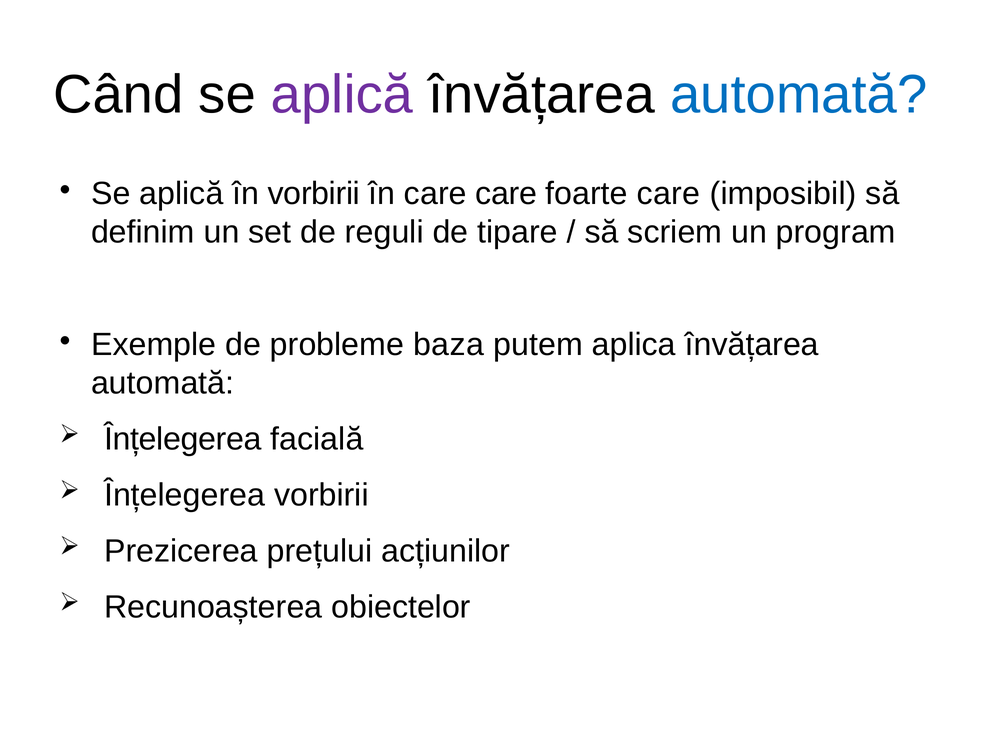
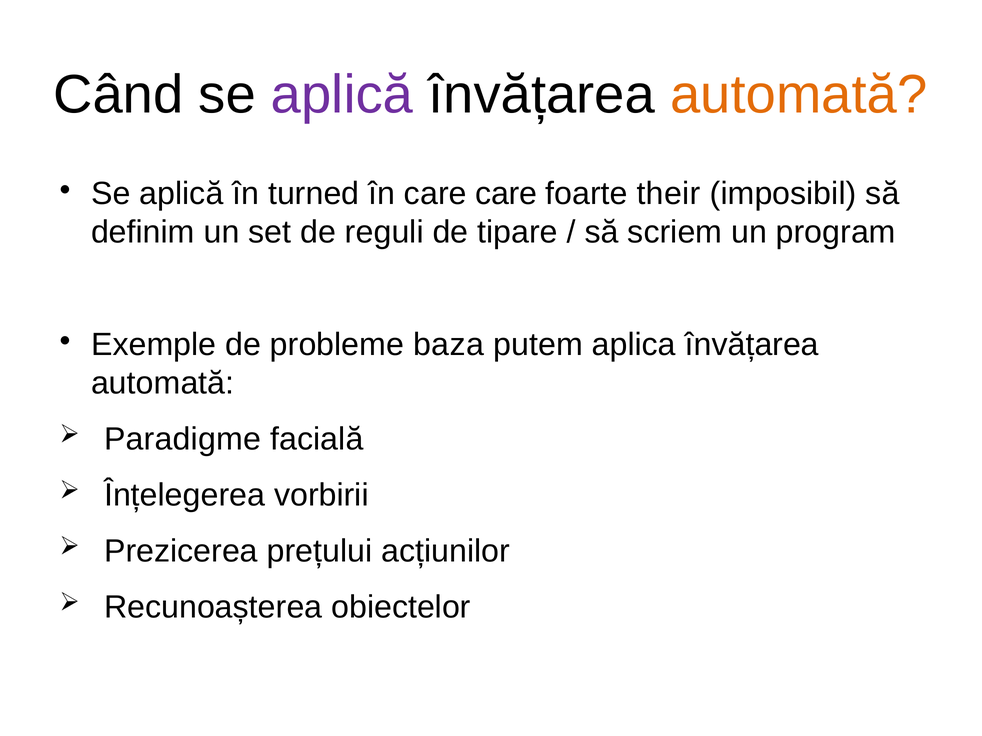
automată at (799, 95) colour: blue -> orange
în vorbirii: vorbirii -> turned
foarte care: care -> their
Înțelegerea at (183, 439): Înțelegerea -> Paradigme
